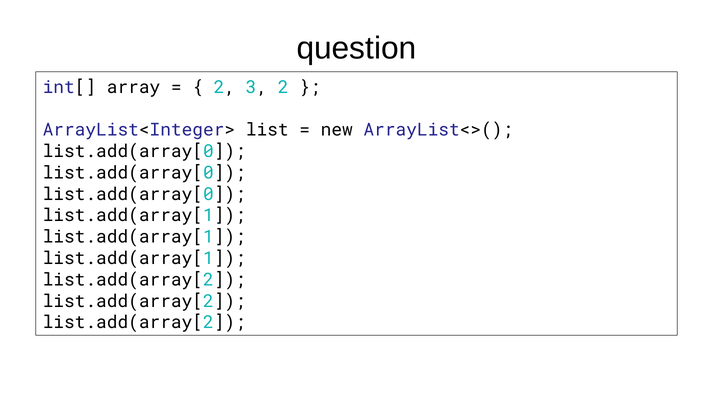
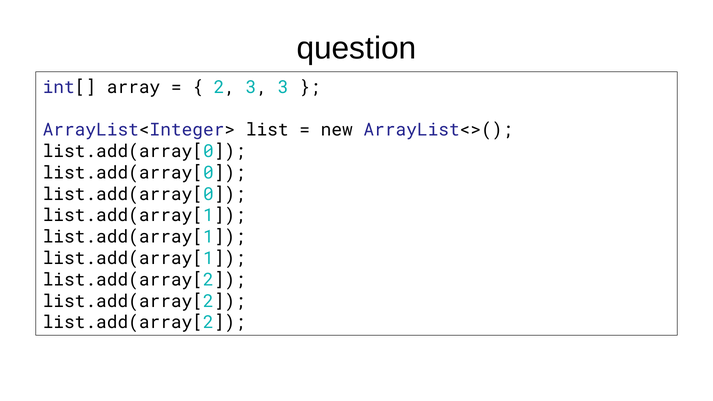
3 2: 2 -> 3
